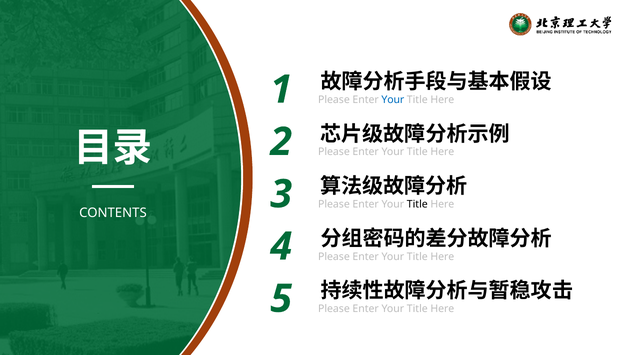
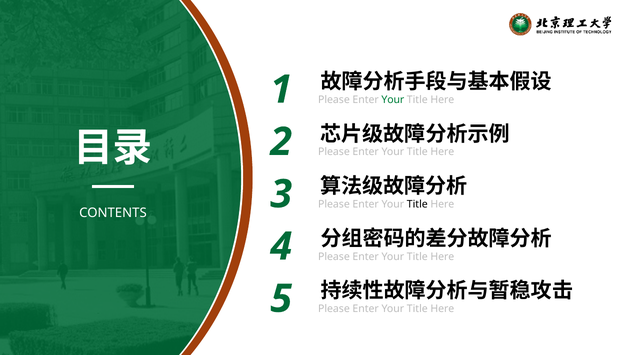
Your at (393, 100) colour: blue -> green
